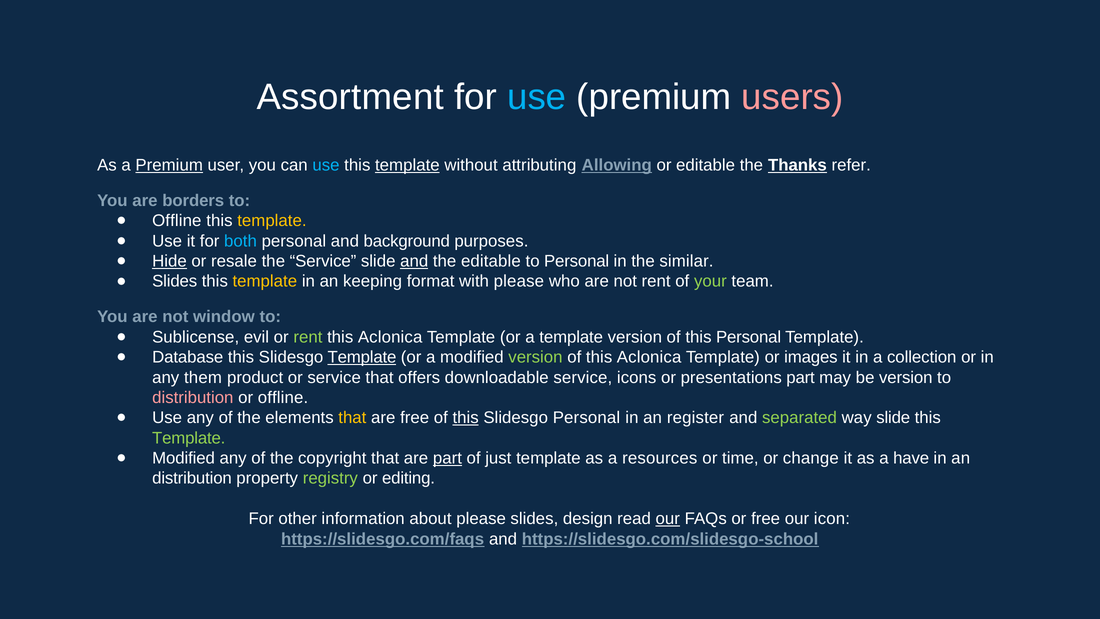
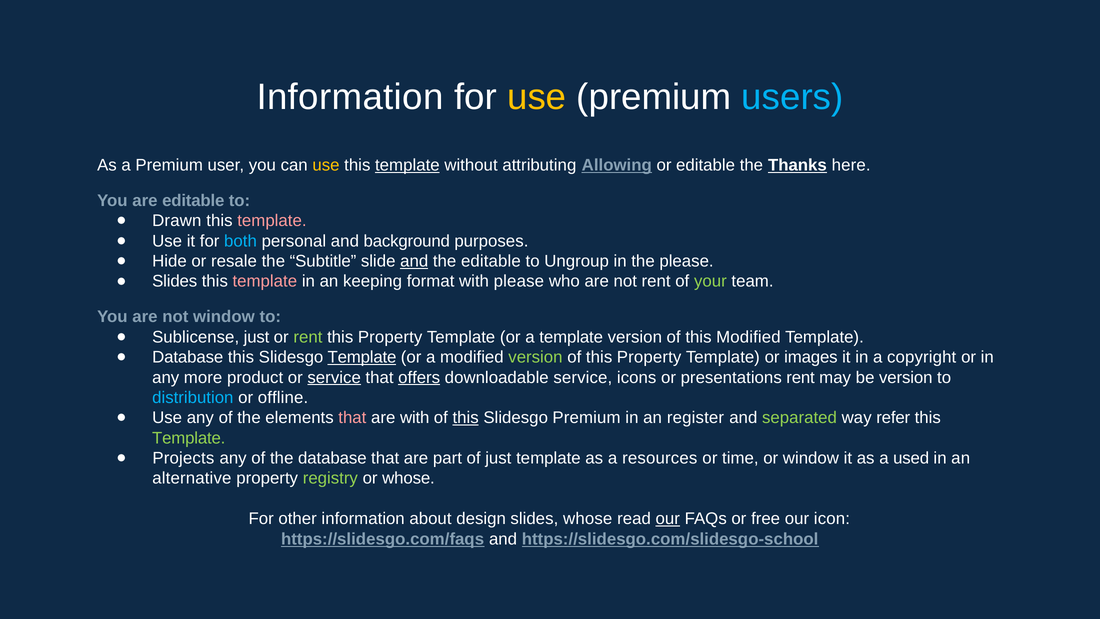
Assortment at (350, 97): Assortment -> Information
use at (537, 97) colour: light blue -> yellow
users colour: pink -> light blue
Premium at (169, 165) underline: present -> none
use at (326, 165) colour: light blue -> yellow
refer: refer -> here
are borders: borders -> editable
Offline at (177, 221): Offline -> Drawn
template at (272, 221) colour: yellow -> pink
Hide underline: present -> none
the Service: Service -> Subtitle
to Personal: Personal -> Ungroup
the similar: similar -> please
template at (265, 281) colour: yellow -> pink
Sublicense evil: evil -> just
Aclonica at (390, 337): Aclonica -> Property
this Personal: Personal -> Modified
of this Aclonica: Aclonica -> Property
collection: collection -> copyright
them: them -> more
service at (334, 377) underline: none -> present
offers underline: none -> present
presentations part: part -> rent
distribution at (193, 398) colour: pink -> light blue
that at (352, 418) colour: yellow -> pink
are free: free -> with
Slidesgo Personal: Personal -> Premium
way slide: slide -> refer
Modified at (184, 458): Modified -> Projects
the copyright: copyright -> database
part at (447, 458) underline: present -> none
or change: change -> window
have: have -> used
distribution at (192, 478): distribution -> alternative
or editing: editing -> whose
about please: please -> design
slides design: design -> whose
